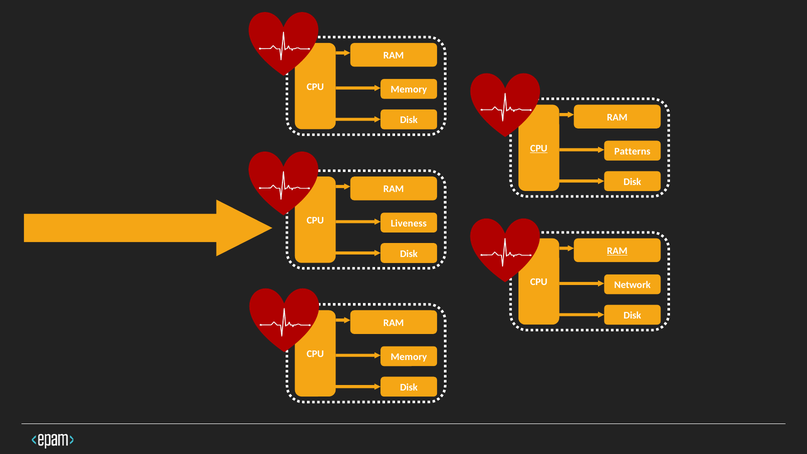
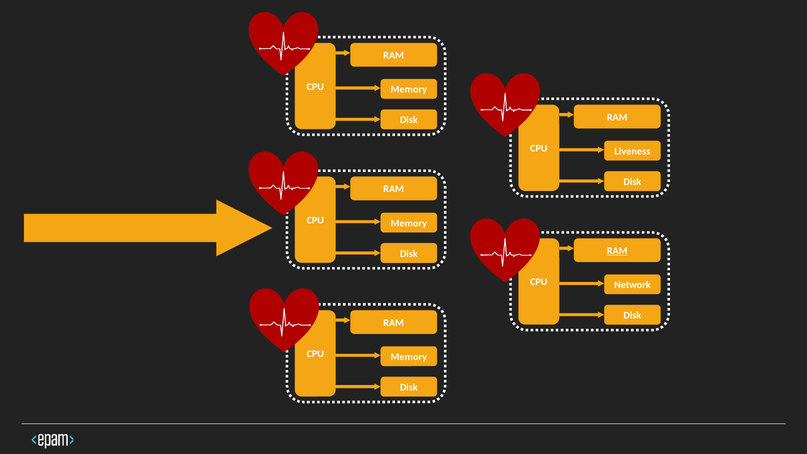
CPU at (539, 148) underline: present -> none
Patterns: Patterns -> Liveness
Liveness at (409, 223): Liveness -> Memory
